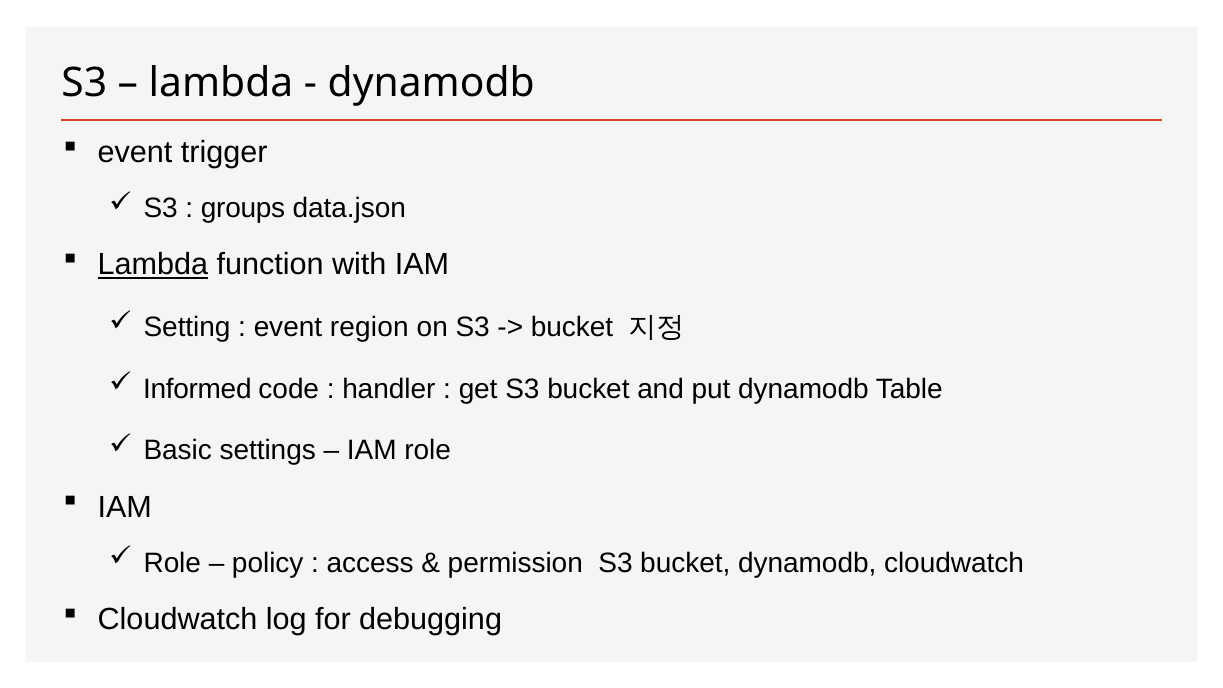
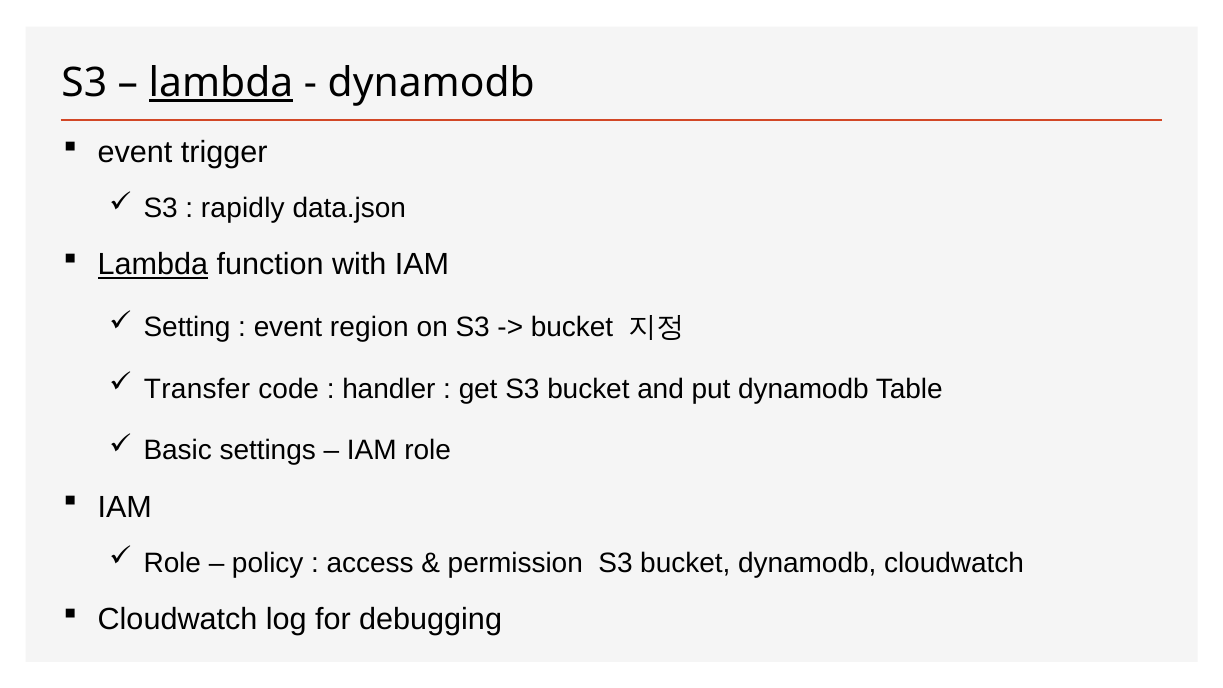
lambda at (221, 83) underline: none -> present
groups: groups -> rapidly
Informed: Informed -> Transfer
